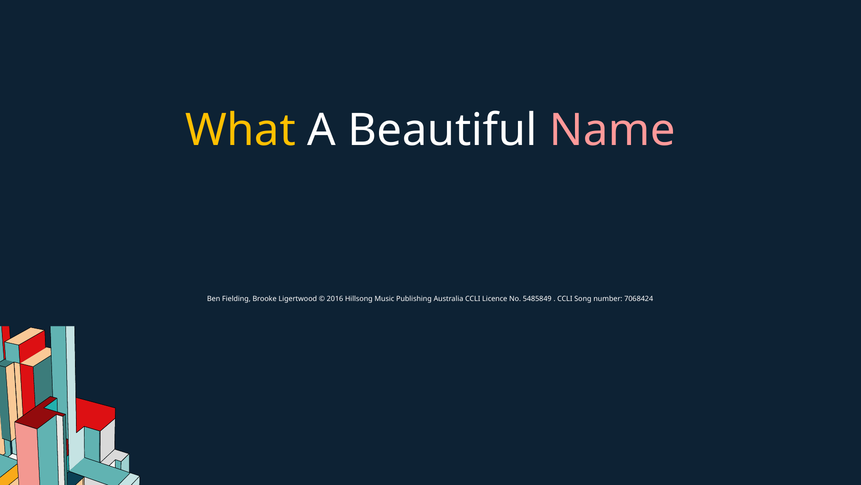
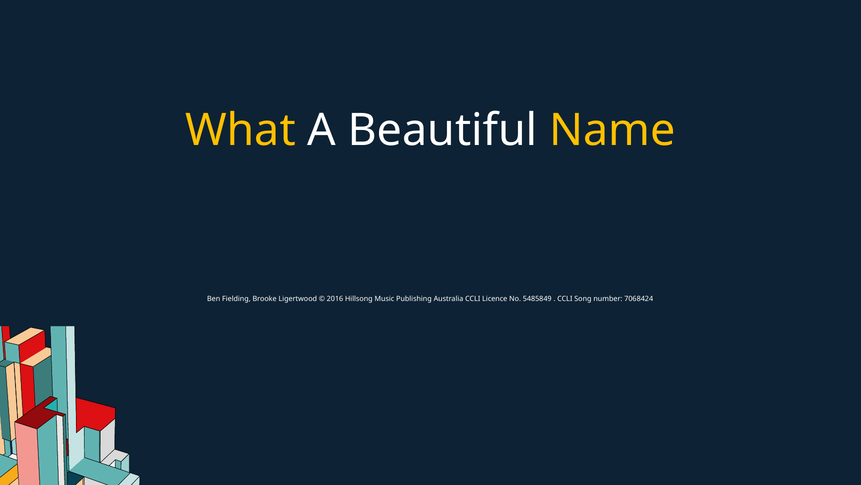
Name colour: pink -> yellow
